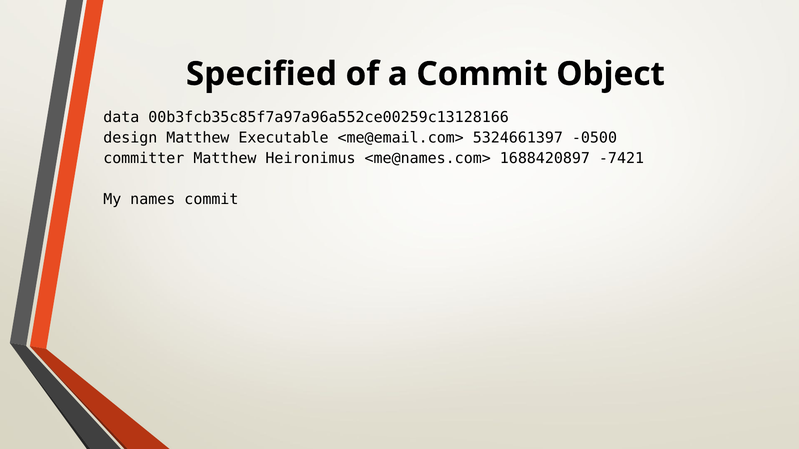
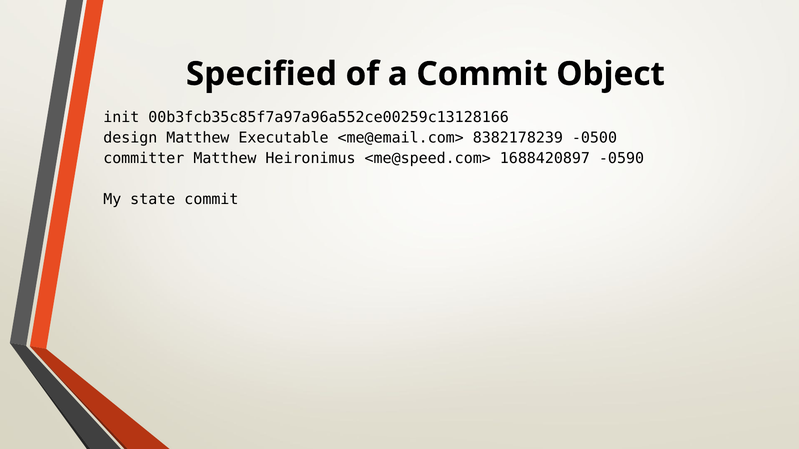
data: data -> init
5324661397: 5324661397 -> 8382178239
<me@names.com>: <me@names.com> -> <me@speed.com>
-7421: -7421 -> -0590
names: names -> state
